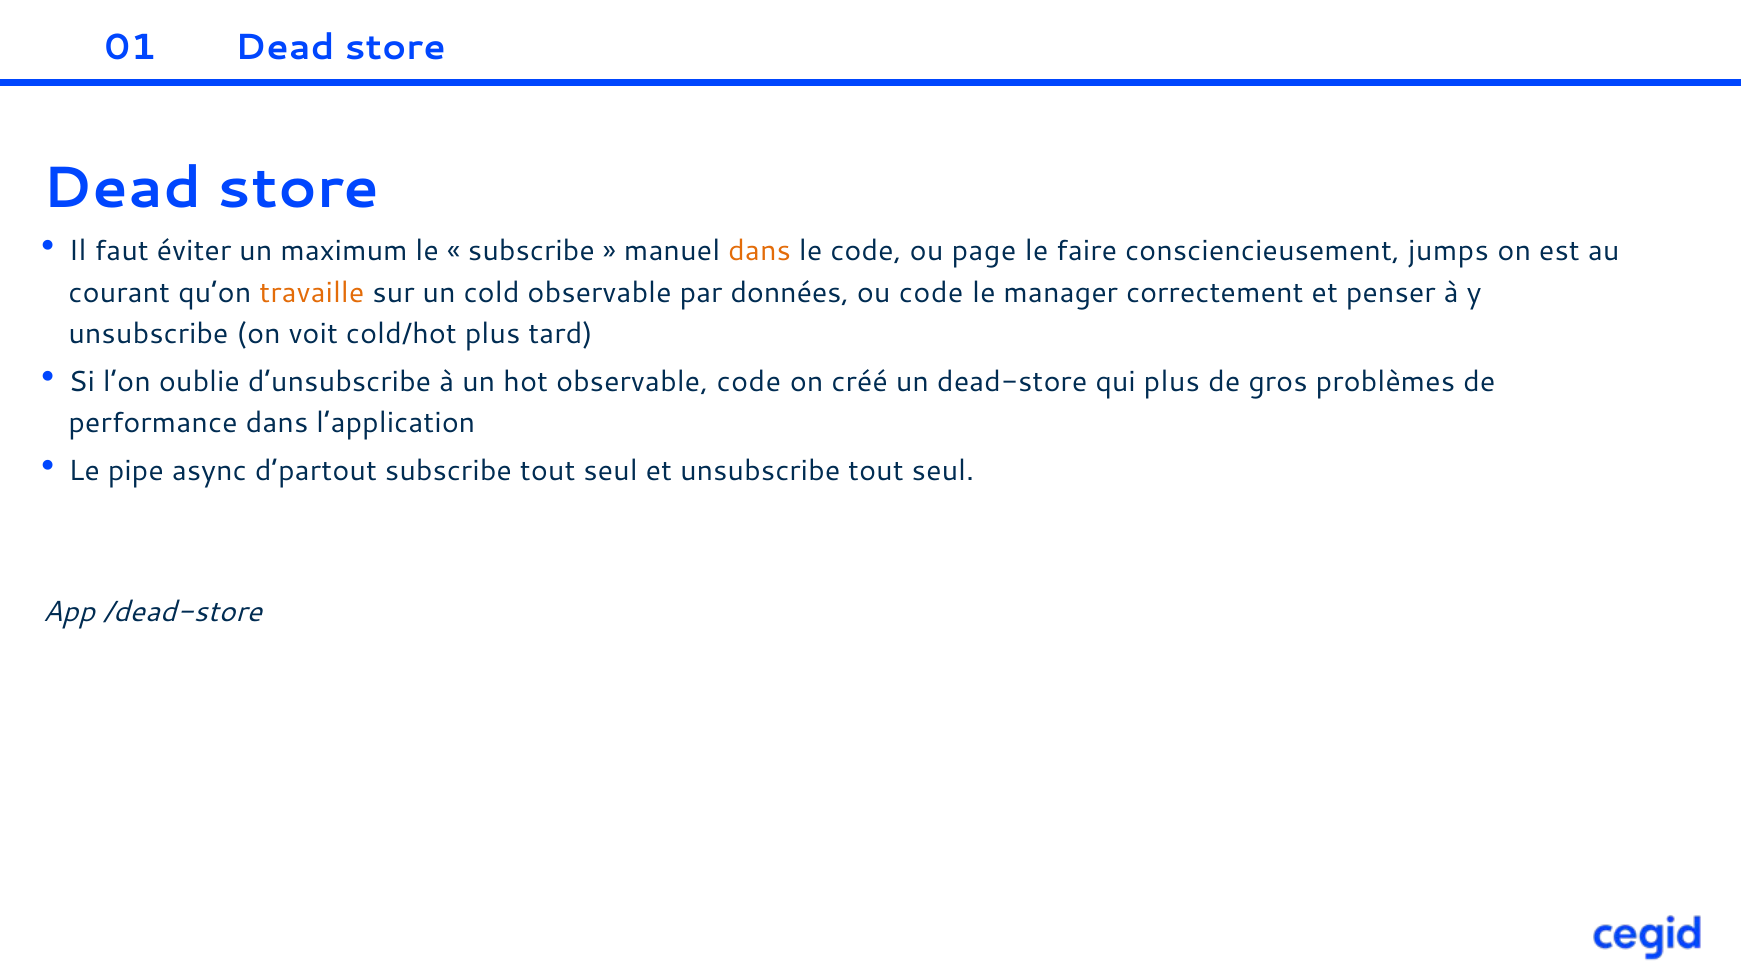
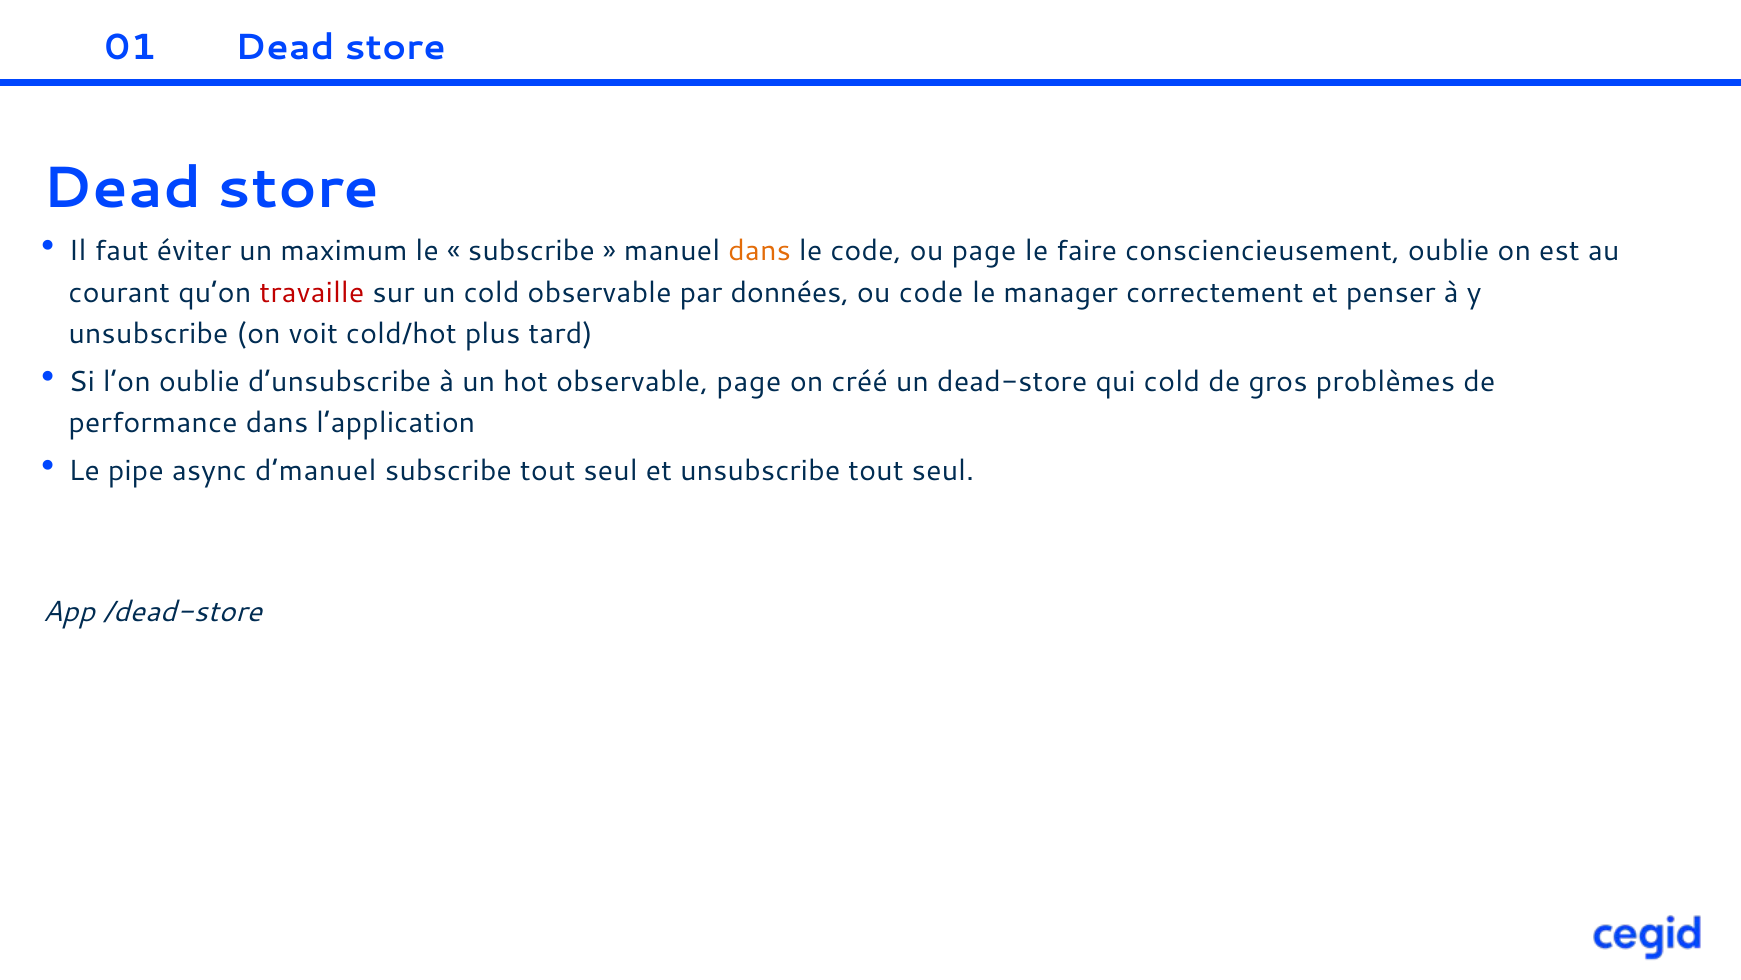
consciencieusement jumps: jumps -> oublie
travaille colour: orange -> red
observable code: code -> page
qui plus: plus -> cold
d’partout: d’partout -> d’manuel
